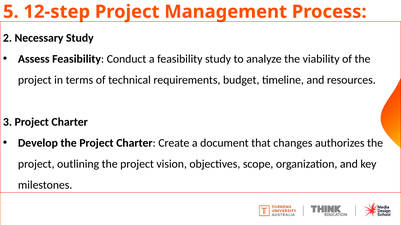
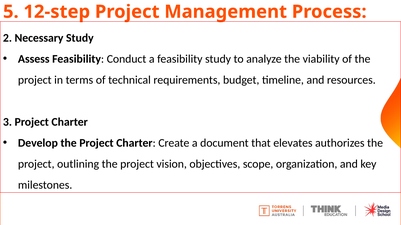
changes: changes -> elevates
